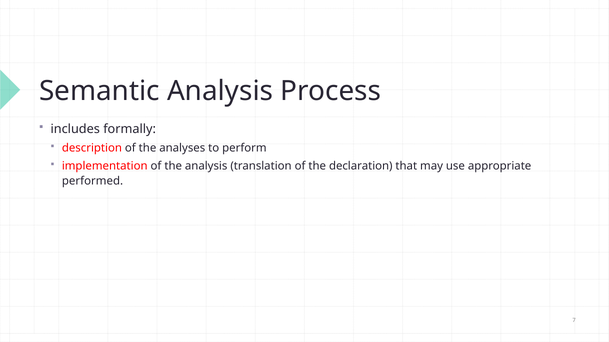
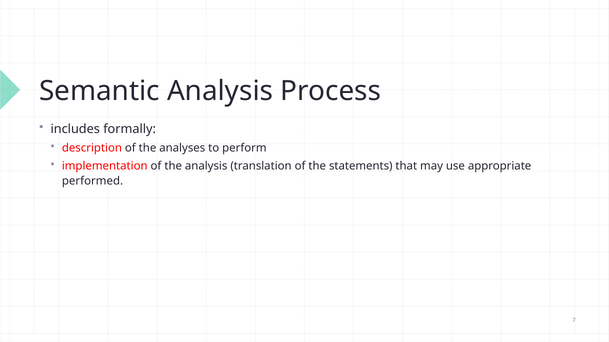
declaration: declaration -> statements
